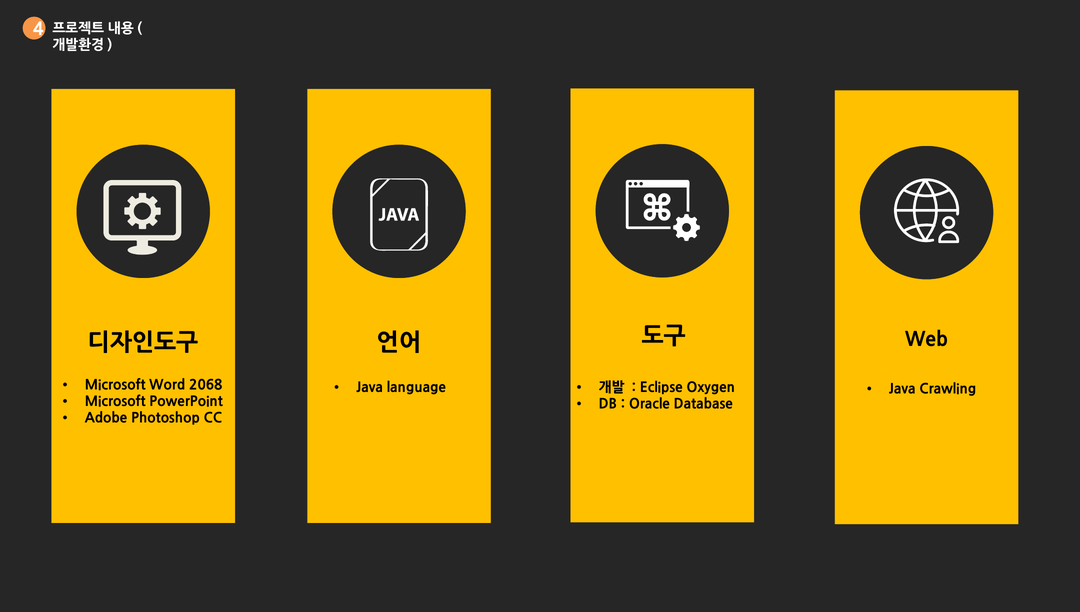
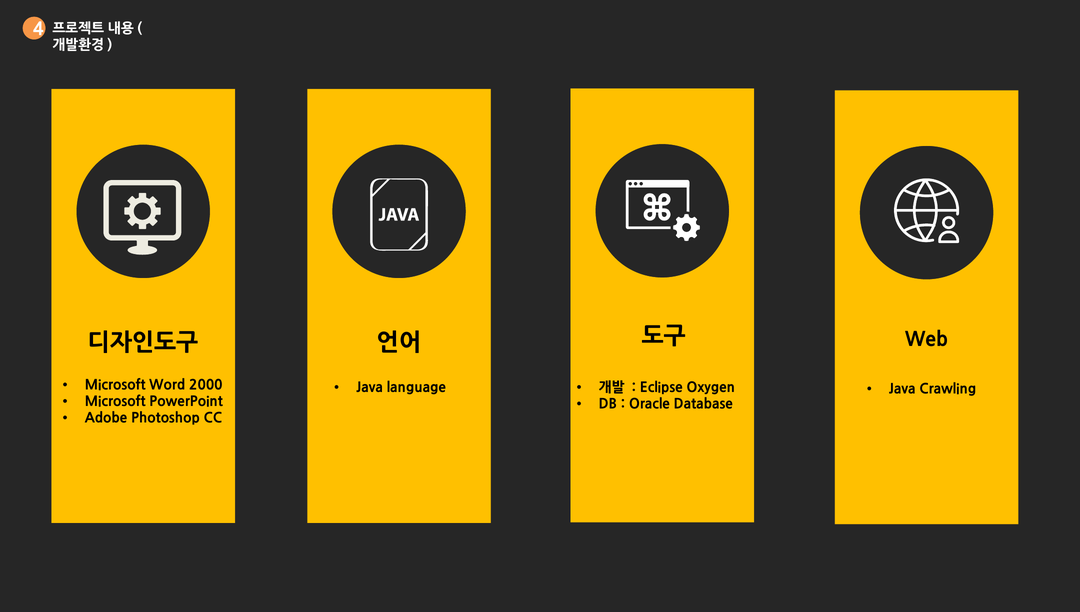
2068: 2068 -> 2000
